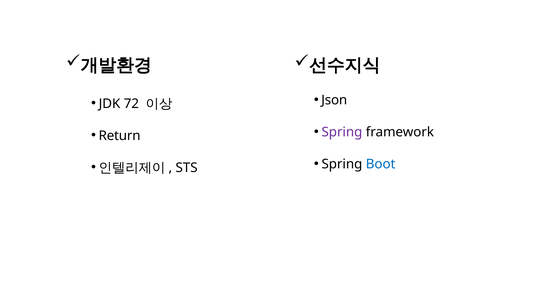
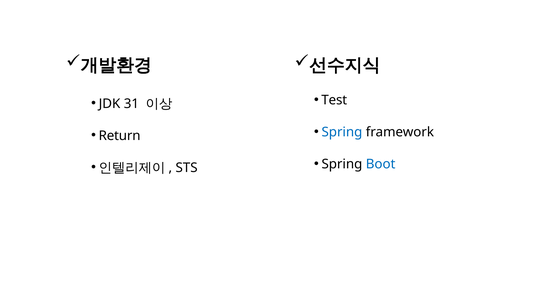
Json: Json -> Test
72: 72 -> 31
Spring at (342, 132) colour: purple -> blue
